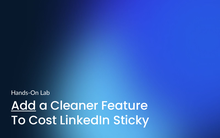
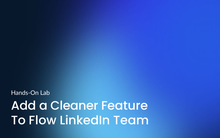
Add underline: present -> none
Cost: Cost -> Flow
Sticky: Sticky -> Team
